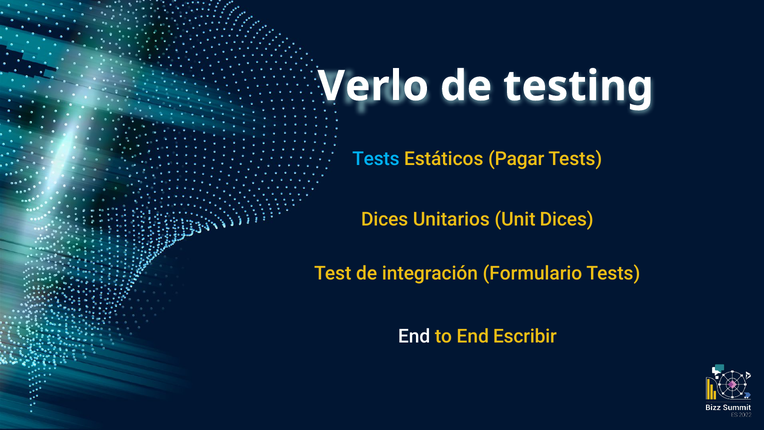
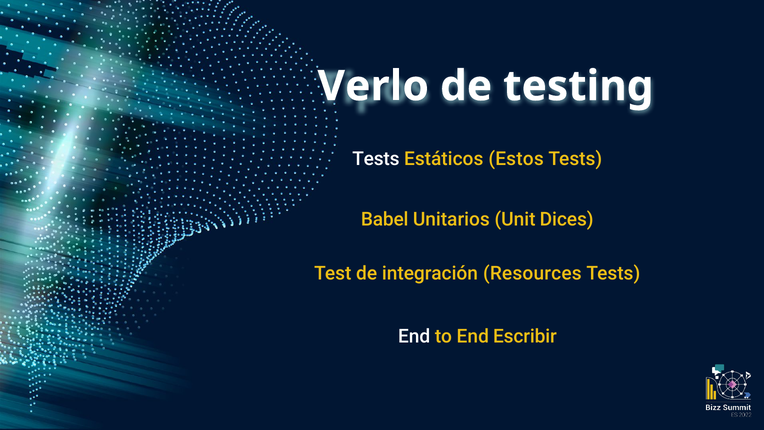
Tests at (376, 159) colour: light blue -> white
Pagar: Pagar -> Estos
Dices at (385, 219): Dices -> Babel
Formulario: Formulario -> Resources
